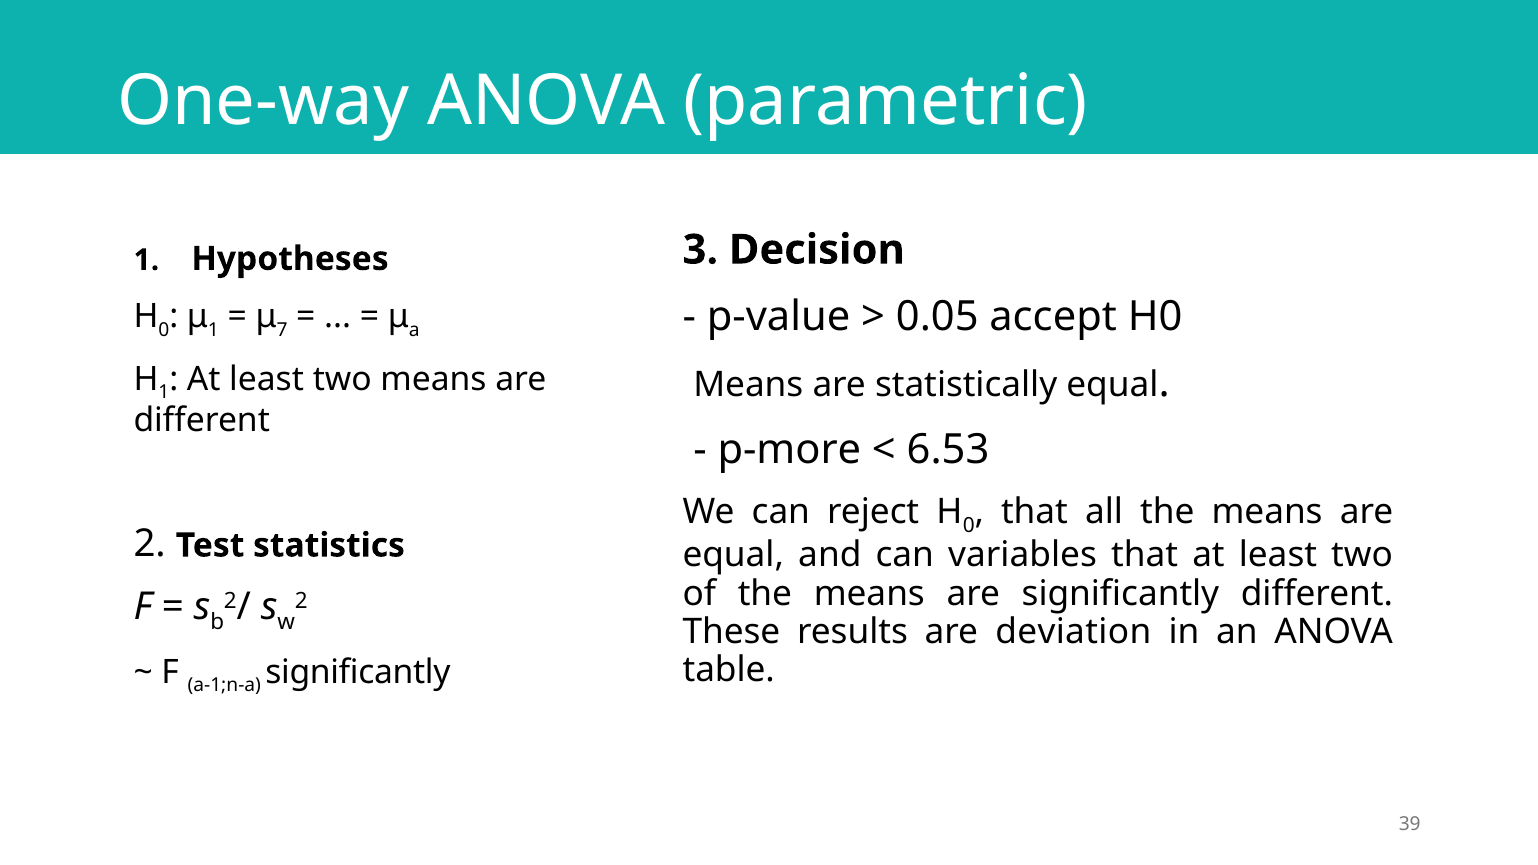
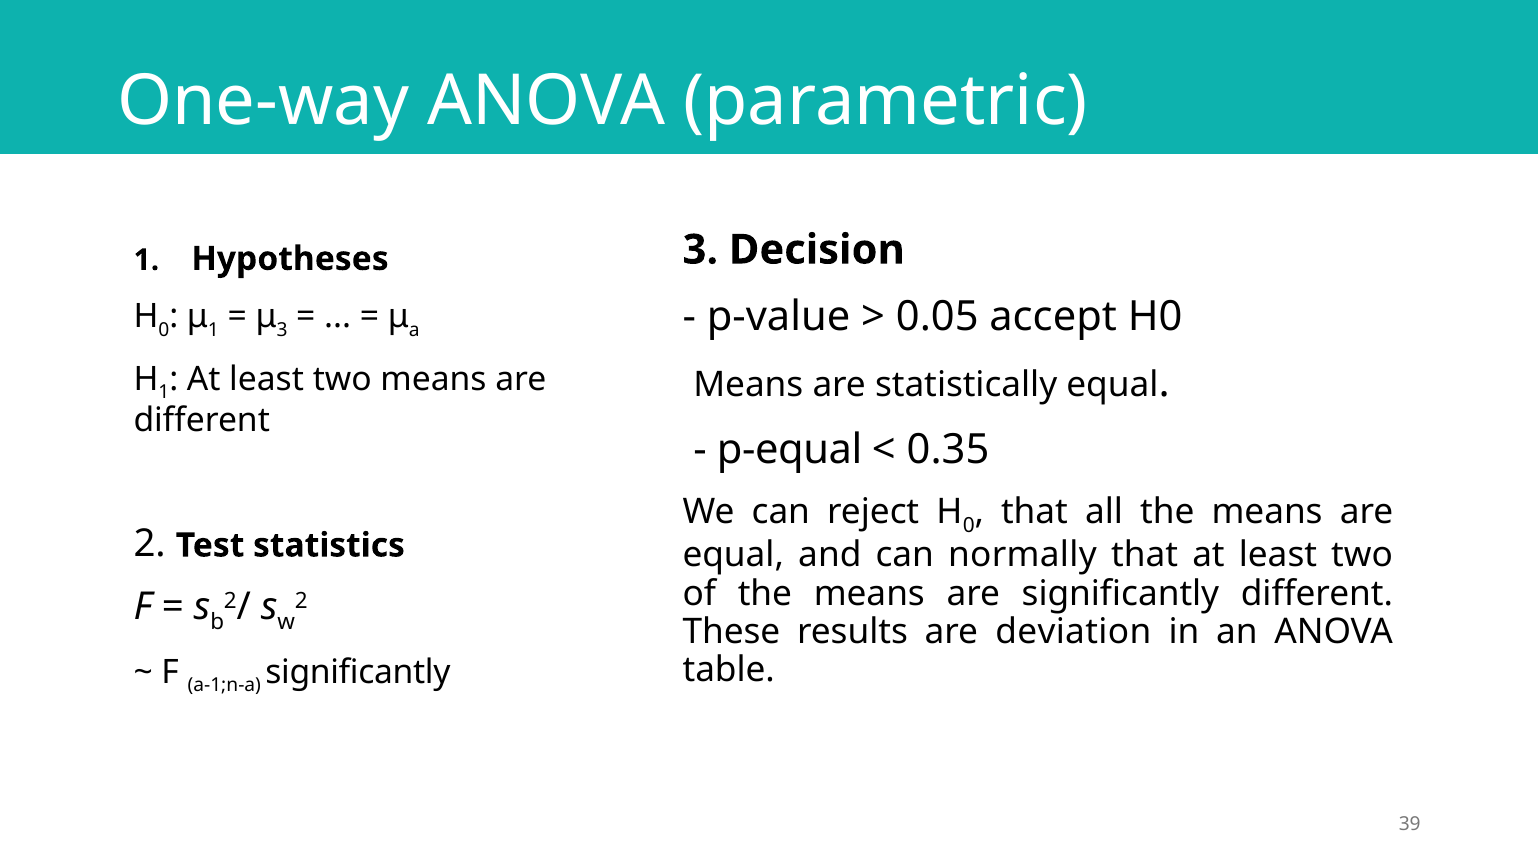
7 at (282, 330): 7 -> 3
p-more: p-more -> p-equal
6.53: 6.53 -> 0.35
variables: variables -> normally
